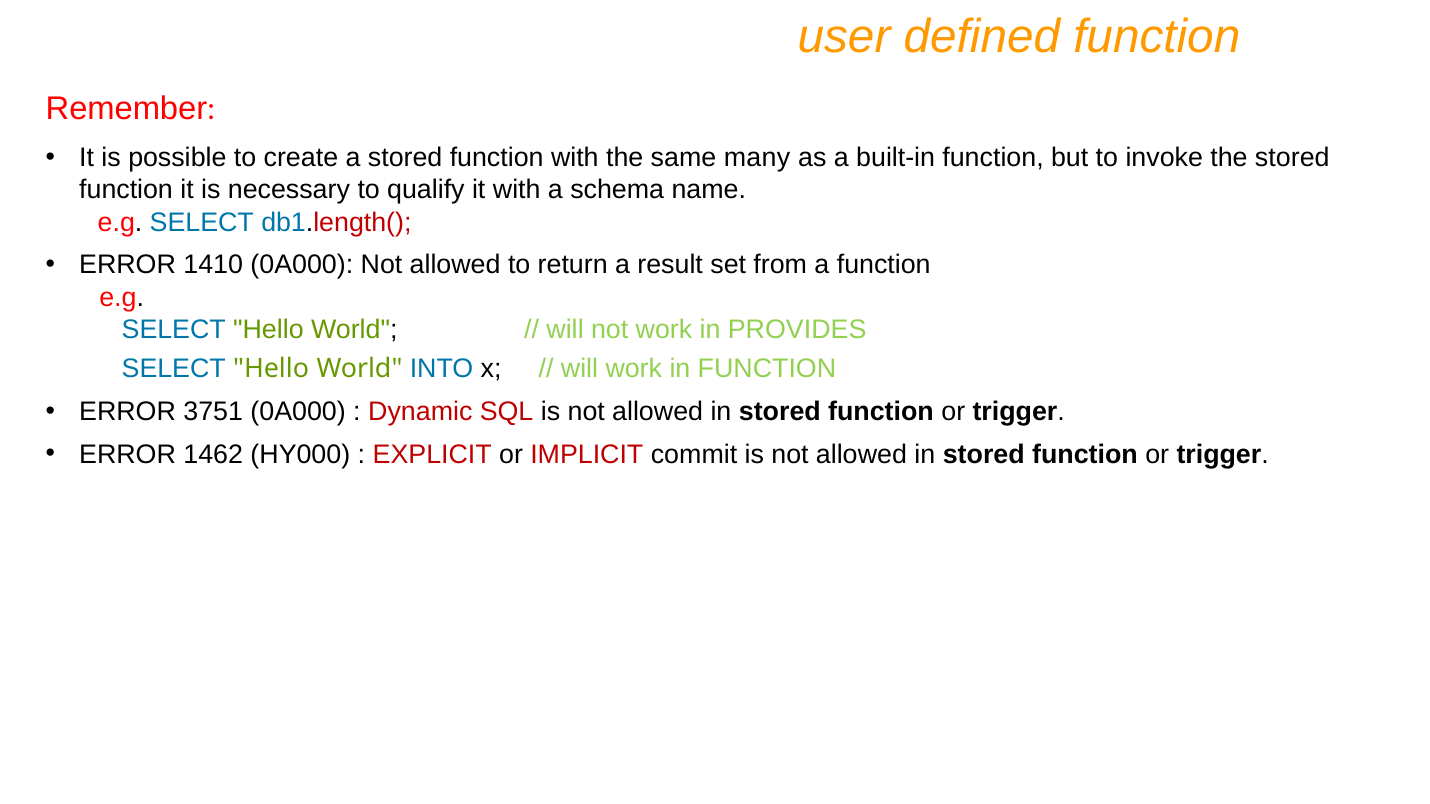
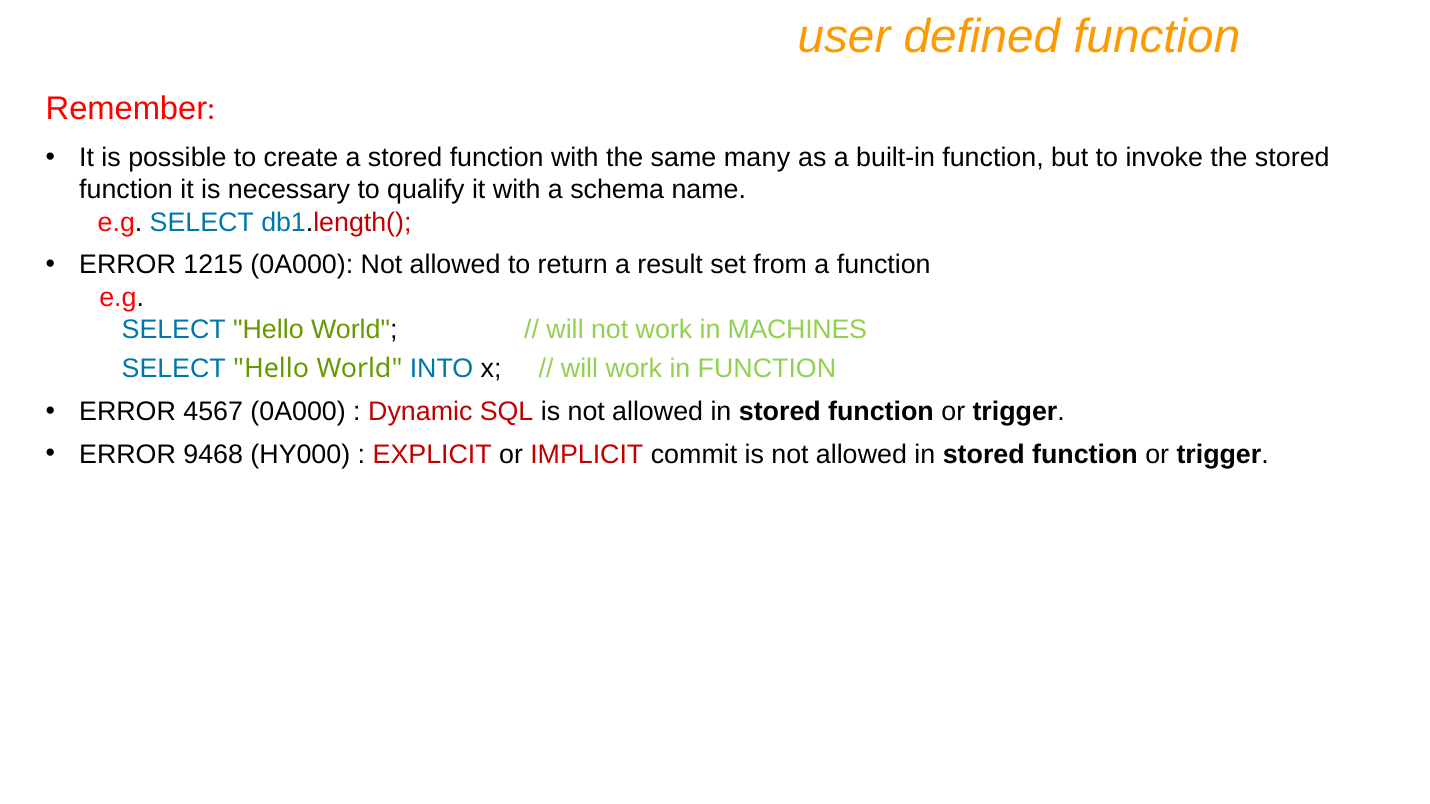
1410: 1410 -> 1215
PROVIDES: PROVIDES -> MACHINES
3751: 3751 -> 4567
1462: 1462 -> 9468
